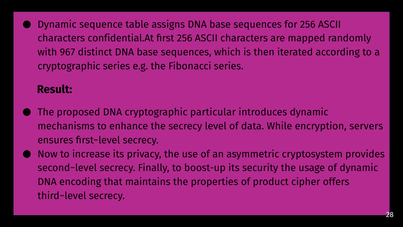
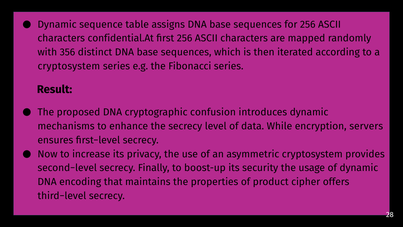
967: 967 -> 356
cryptographic at (69, 66): cryptographic -> cryptosystem
particular: particular -> confusion
